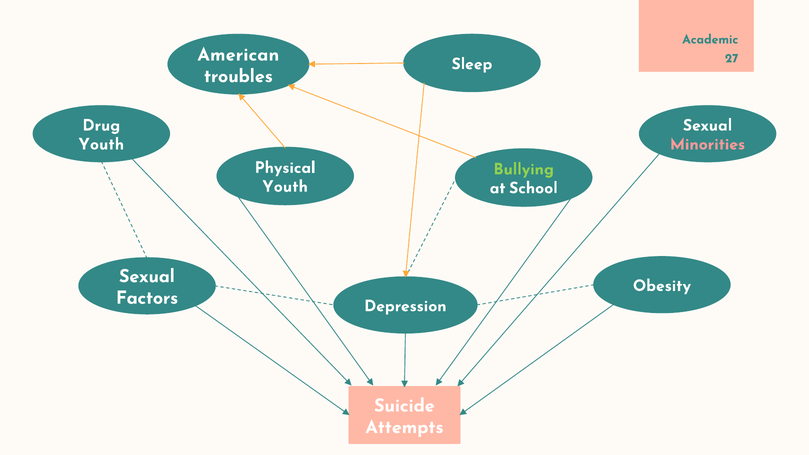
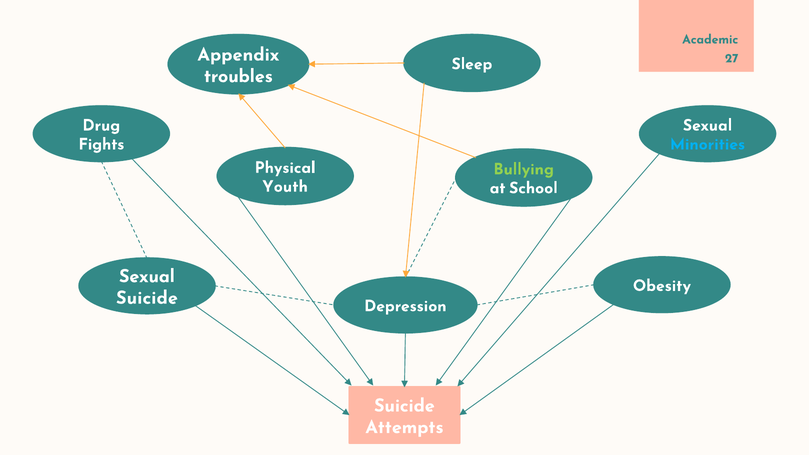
American: American -> Appendix
Youth at (101, 144): Youth -> Fights
Minorities colour: pink -> light blue
Factors at (147, 298): Factors -> Suicide
